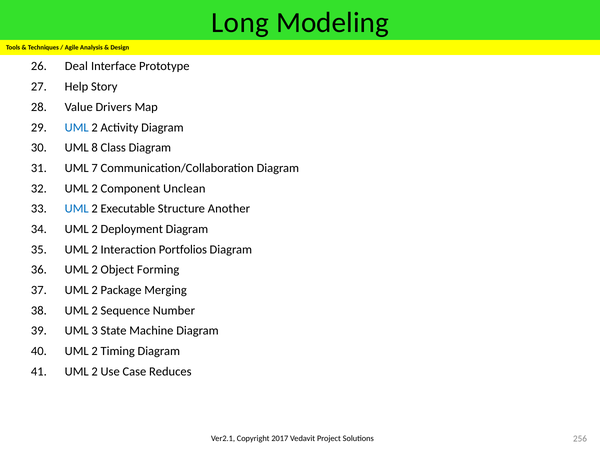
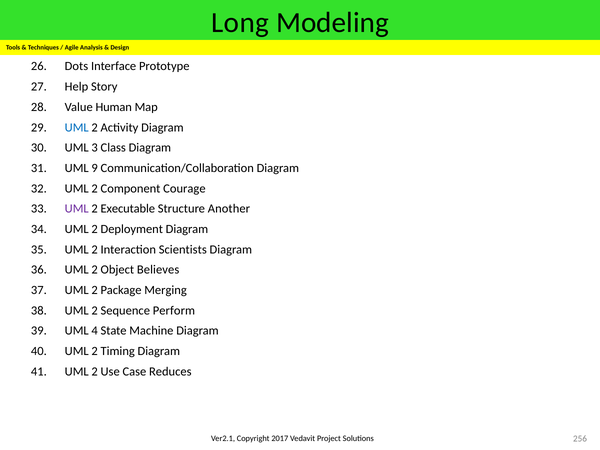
Deal: Deal -> Dots
Drivers: Drivers -> Human
8: 8 -> 3
7: 7 -> 9
Unclean: Unclean -> Courage
UML at (77, 209) colour: blue -> purple
Portfolios: Portfolios -> Scientists
Forming: Forming -> Believes
Number: Number -> Perform
3: 3 -> 4
